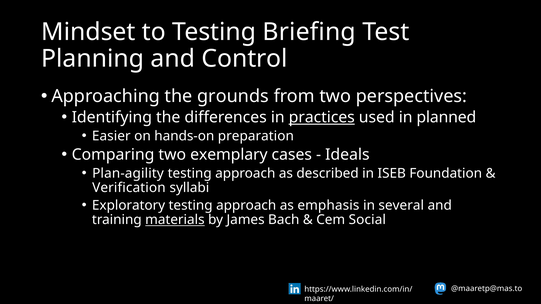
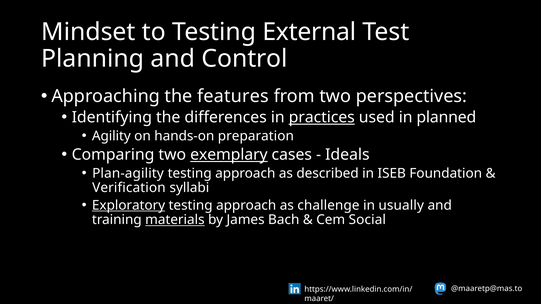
Briefing: Briefing -> External
grounds: grounds -> features
Easier: Easier -> Agility
exemplary underline: none -> present
Exploratory underline: none -> present
emphasis: emphasis -> challenge
several: several -> usually
